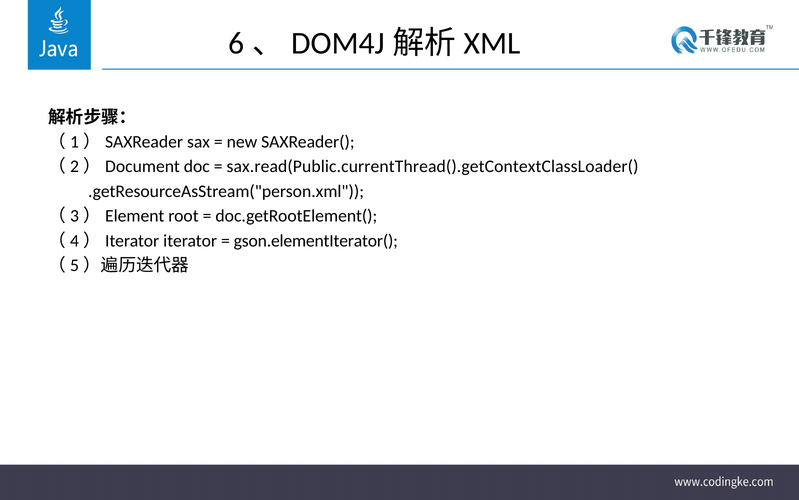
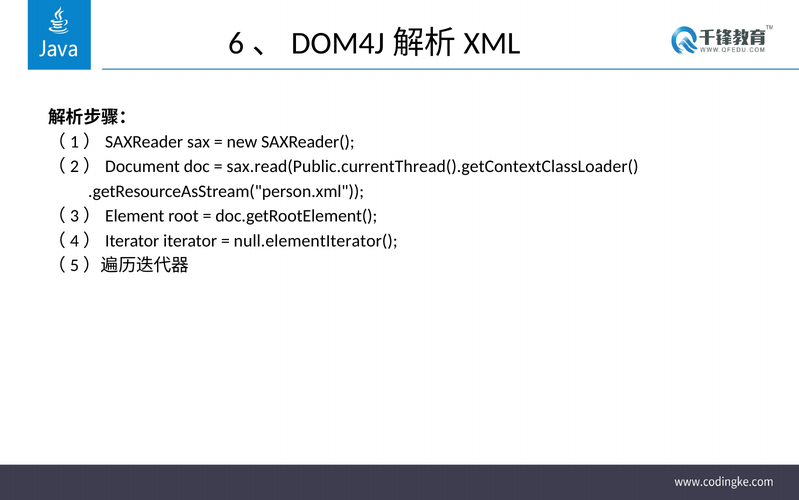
gson.elementIterator(: gson.elementIterator( -> null.elementIterator(
